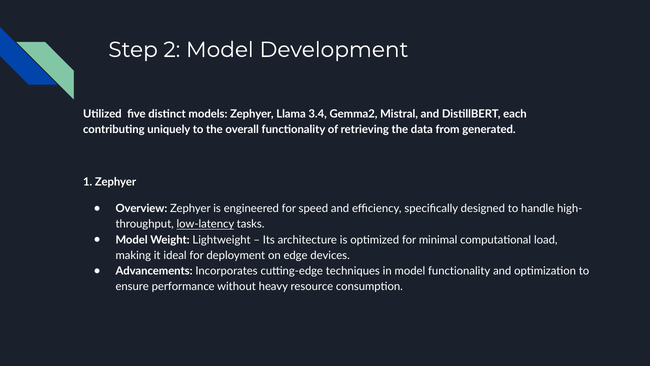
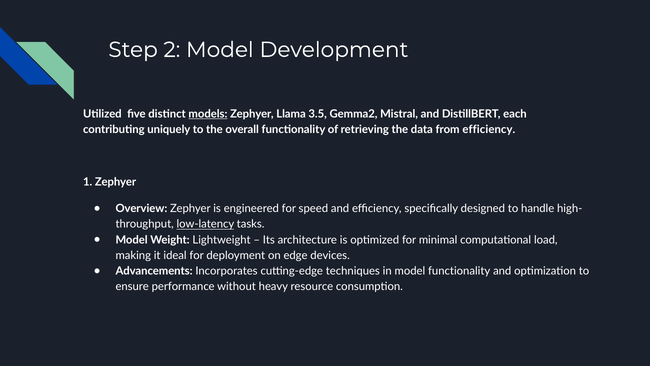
models underline: none -> present
3.4: 3.4 -> 3.5
from generated: generated -> efficiency
